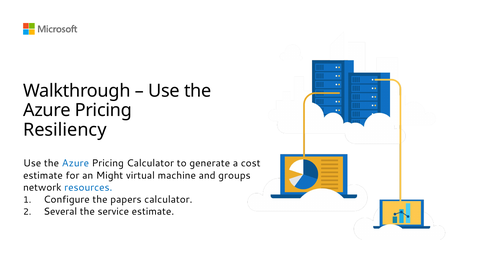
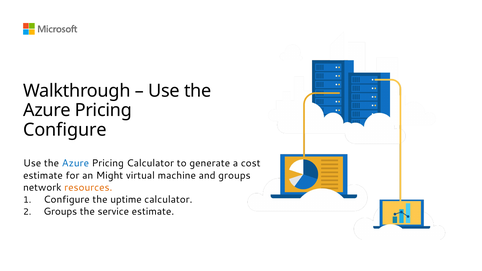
Resiliency at (65, 130): Resiliency -> Configure
resources colour: blue -> orange
papers: papers -> uptime
Several at (60, 212): Several -> Groups
